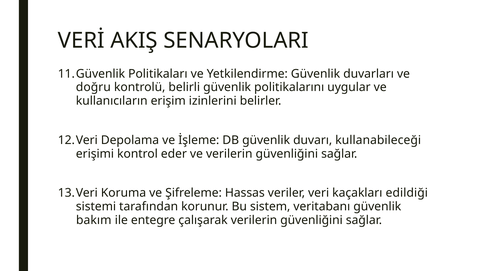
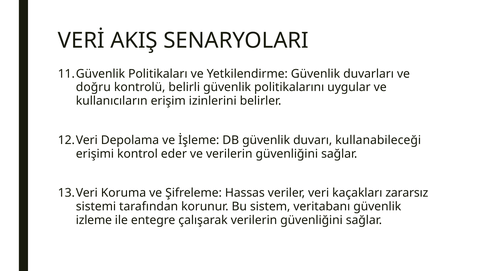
edildiği: edildiği -> zararsız
bakım: bakım -> izleme
